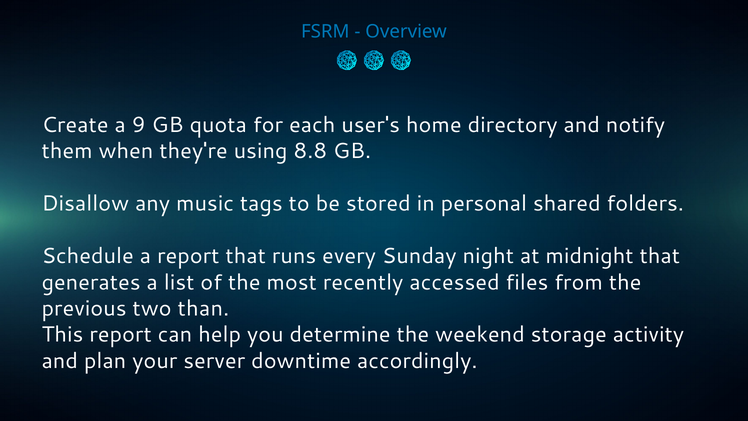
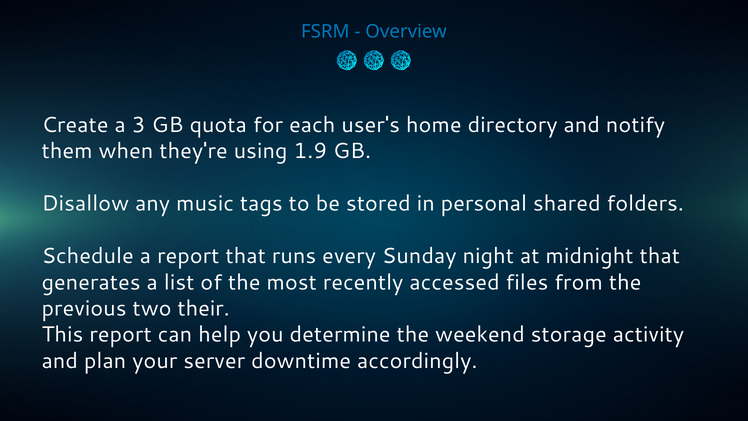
9: 9 -> 3
8.8: 8.8 -> 1.9
than: than -> their
